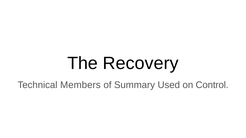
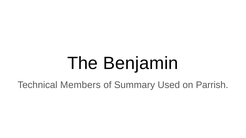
Recovery: Recovery -> Benjamin
Control: Control -> Parrish
